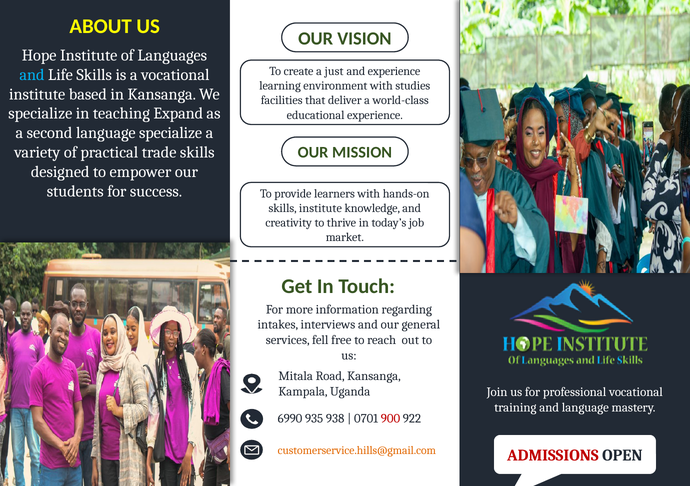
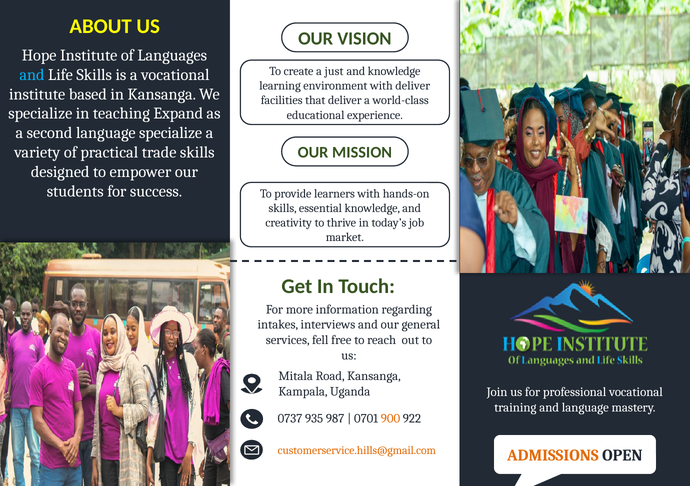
and experience: experience -> knowledge
with studies: studies -> deliver
skills institute: institute -> essential
6990: 6990 -> 0737
938: 938 -> 987
900 colour: red -> orange
ADMISSIONS colour: red -> orange
